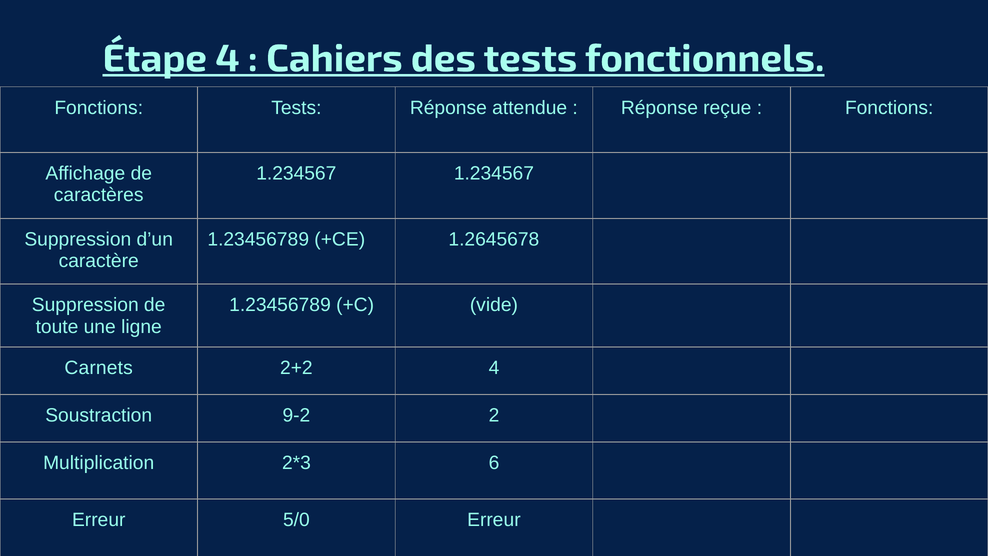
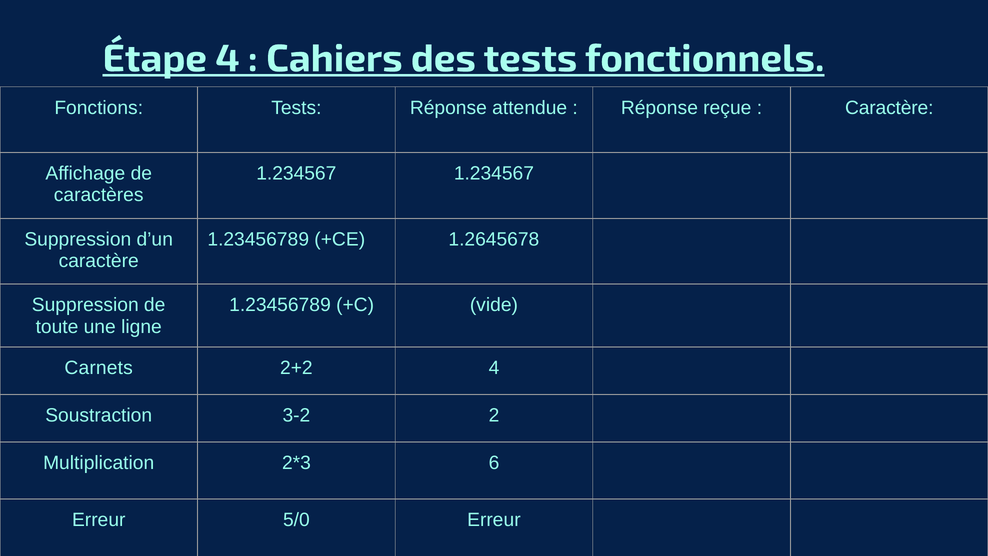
Fonctions at (889, 108): Fonctions -> Caractère
9-2: 9-2 -> 3-2
